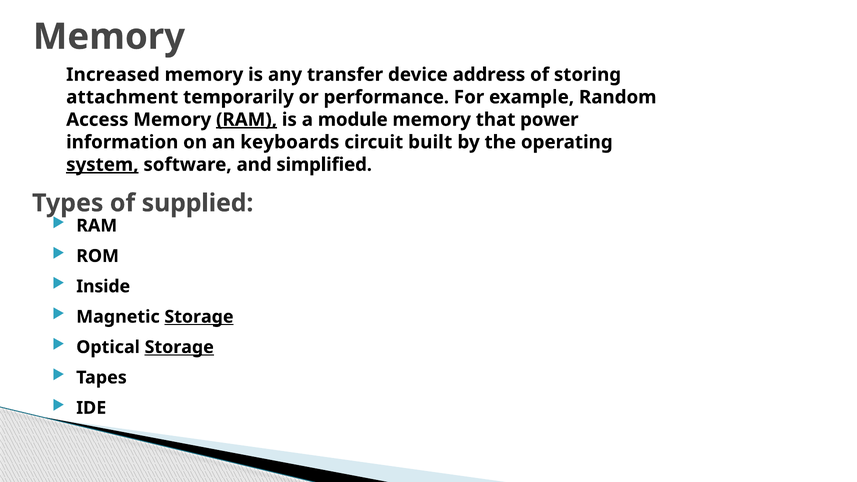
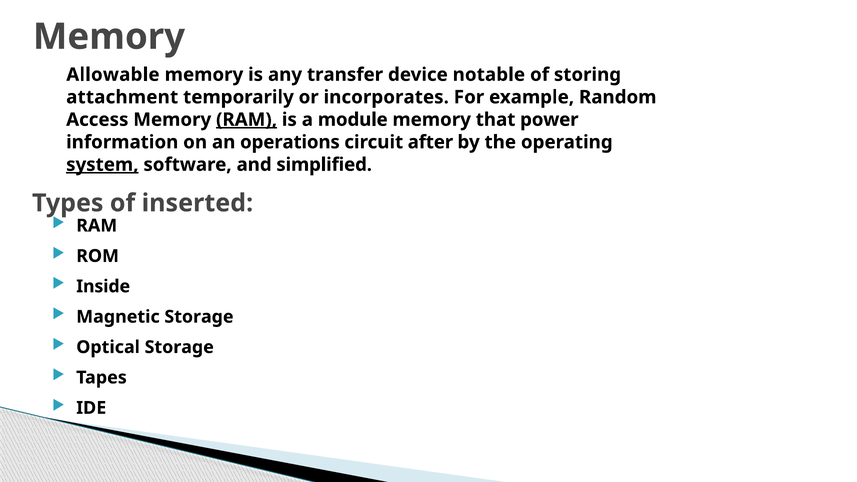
Increased: Increased -> Allowable
address: address -> notable
performance: performance -> incorporates
keyboards: keyboards -> operations
built: built -> after
supplied: supplied -> inserted
Storage at (199, 317) underline: present -> none
Storage at (179, 347) underline: present -> none
